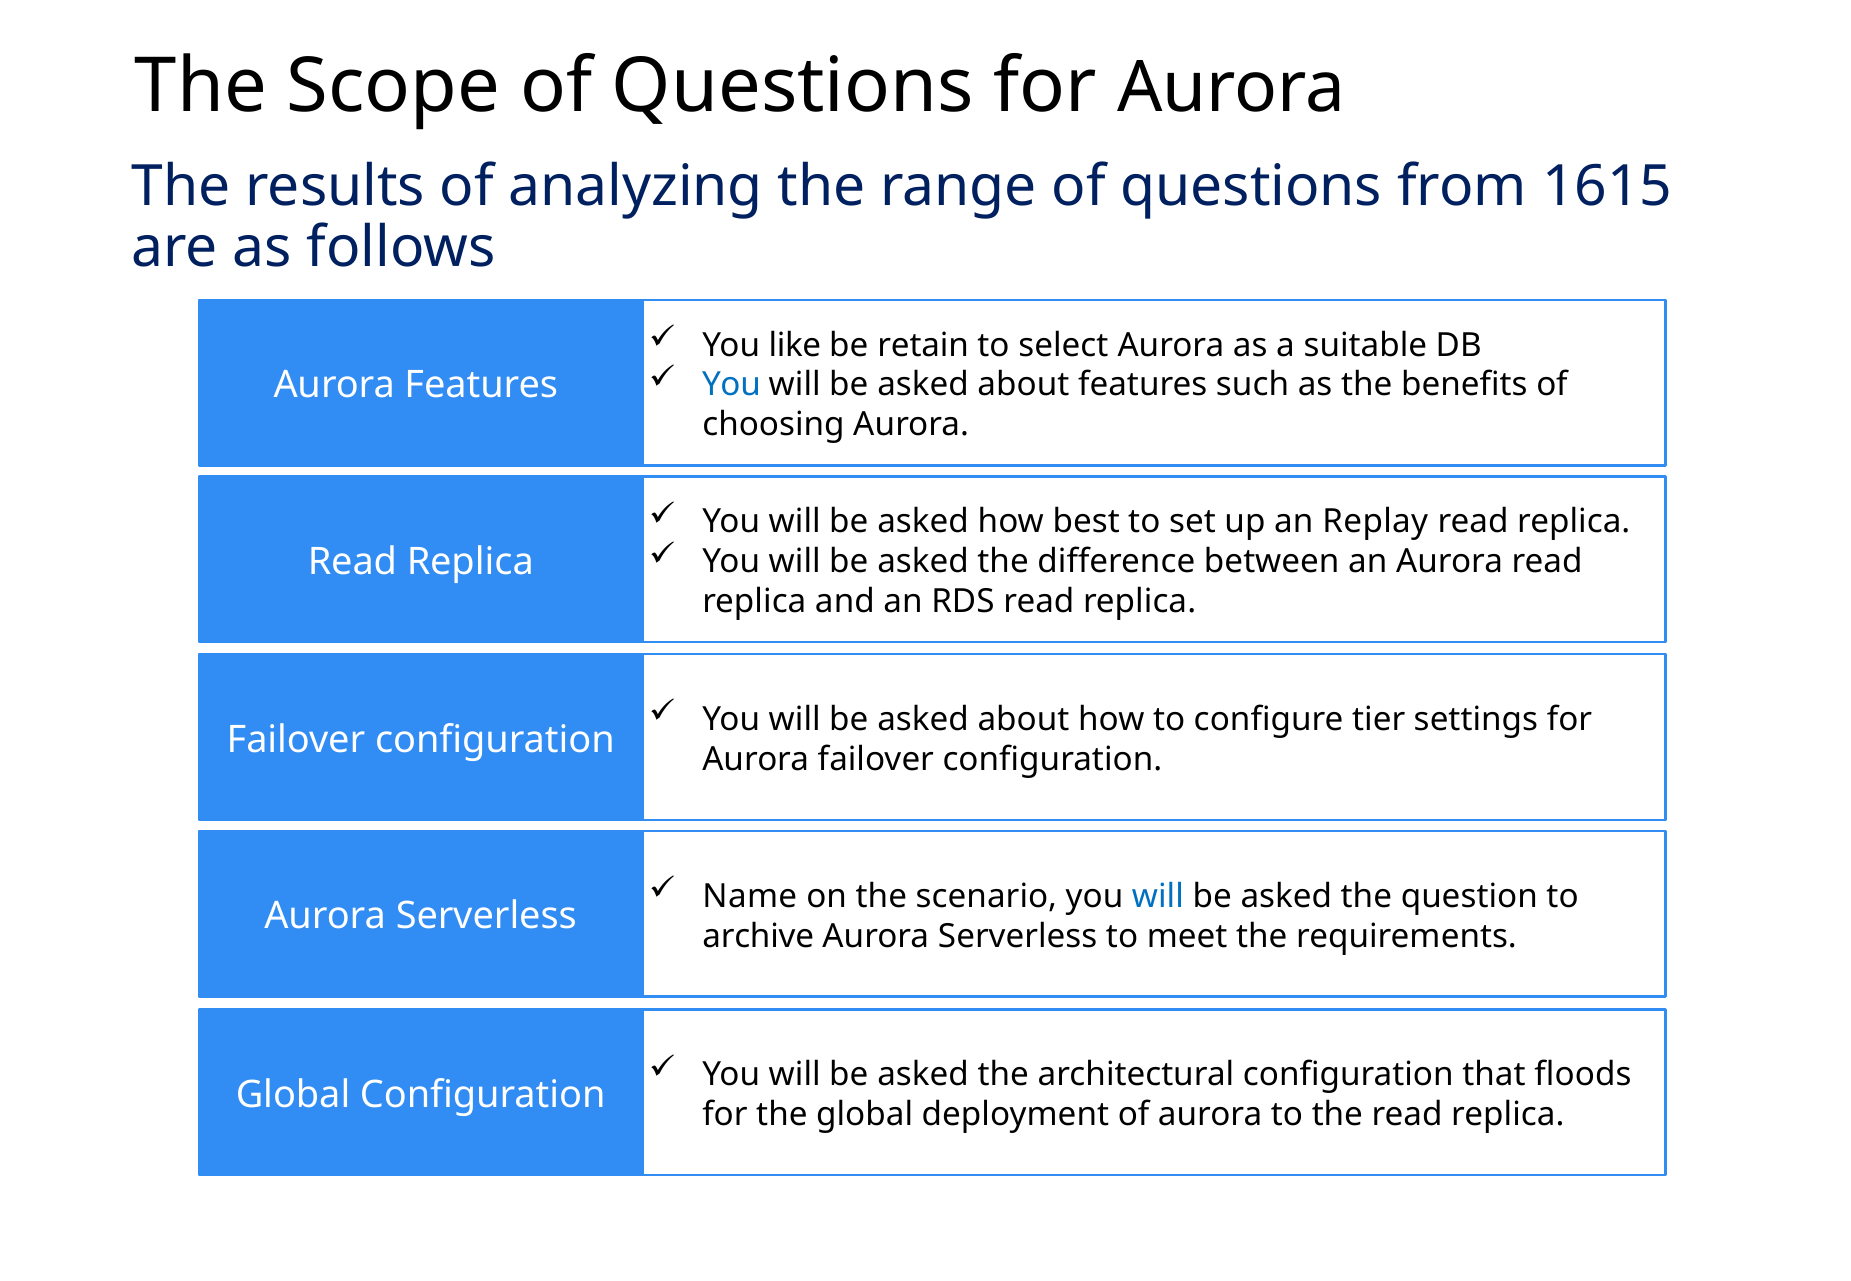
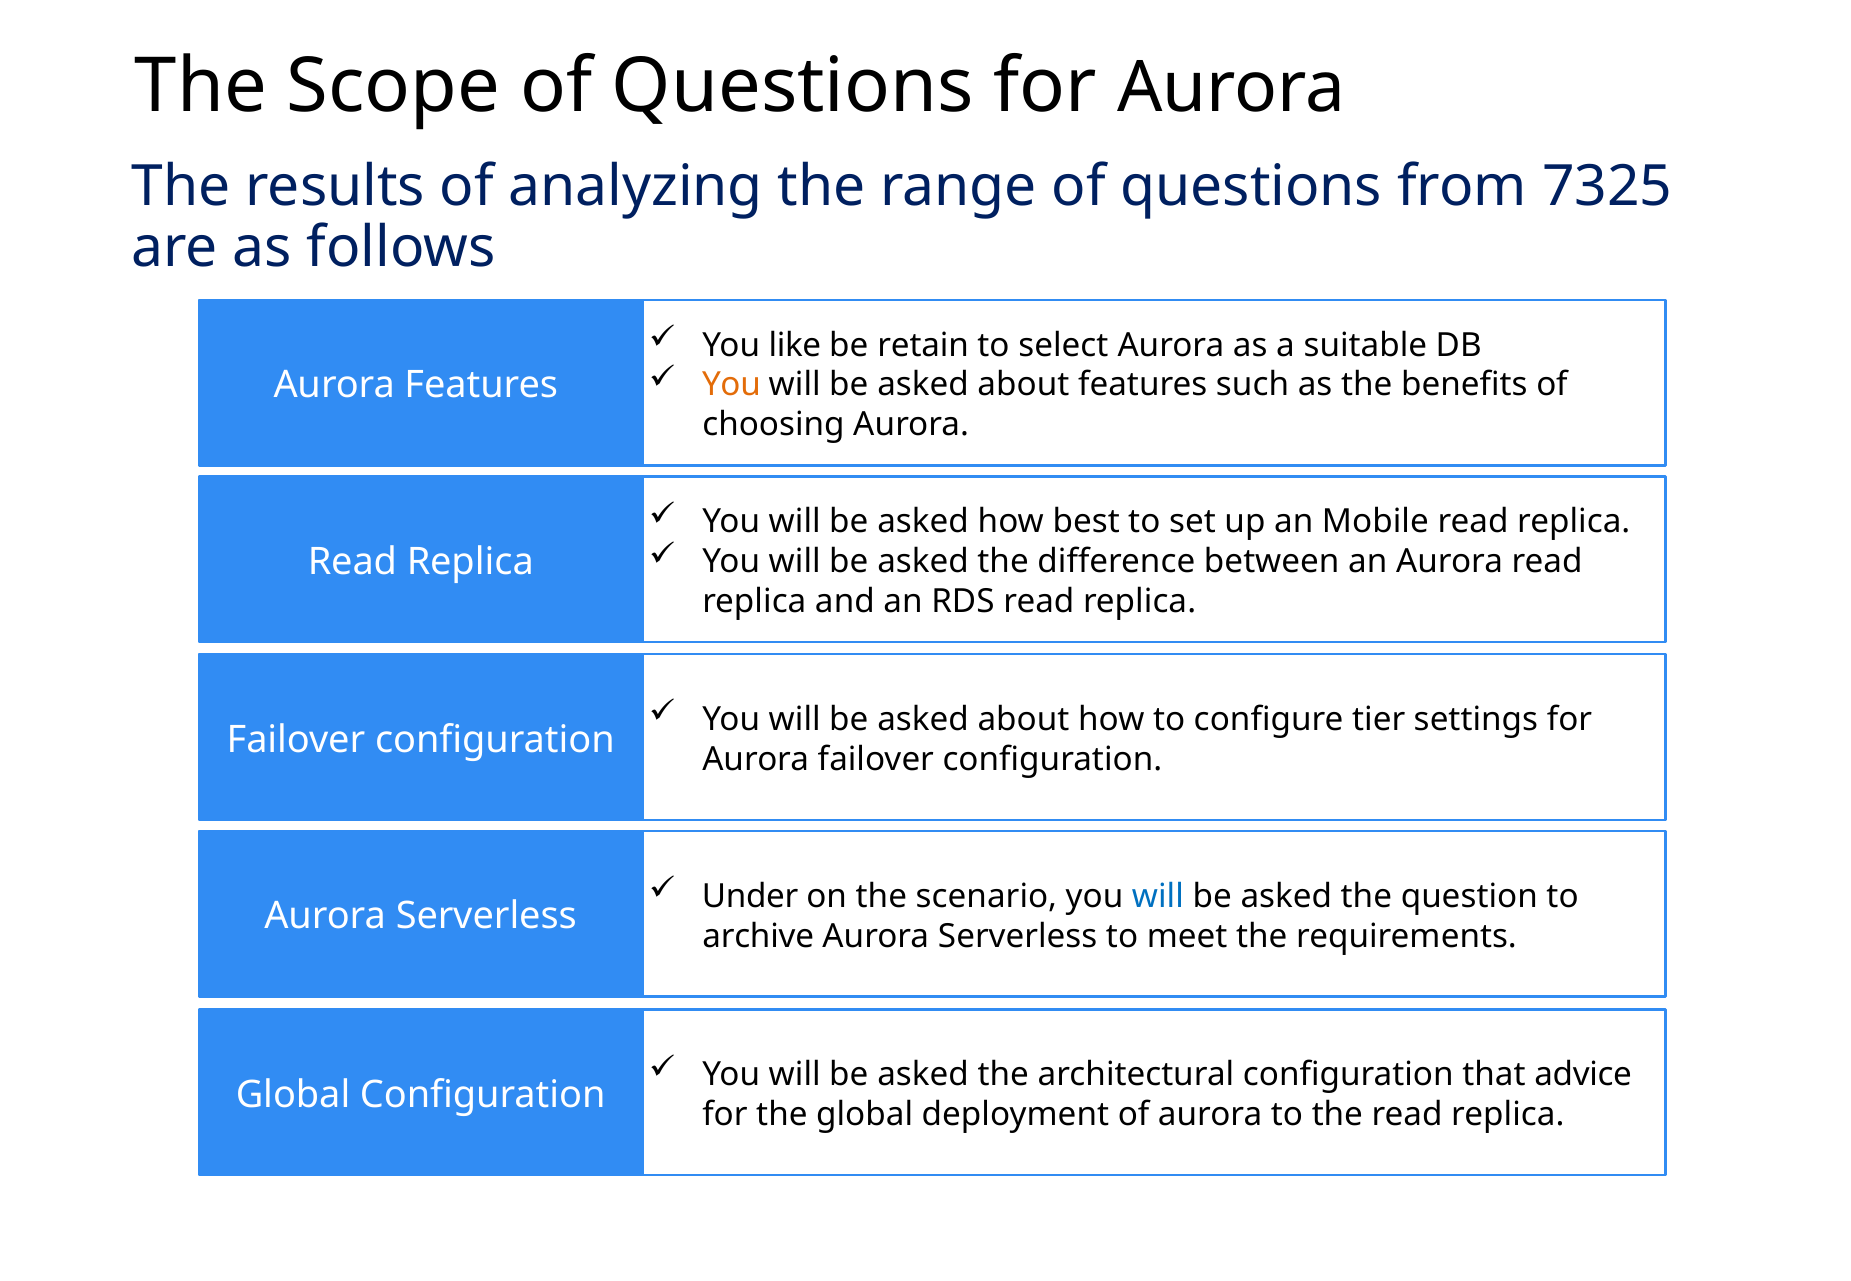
1615: 1615 -> 7325
You at (731, 385) colour: blue -> orange
Replay: Replay -> Mobile
Name: Name -> Under
floods: floods -> advice
